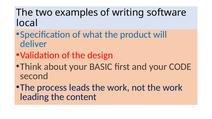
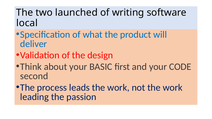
examples: examples -> launched
content: content -> passion
